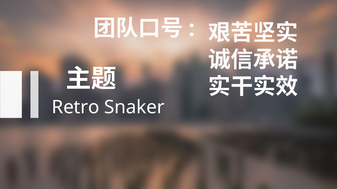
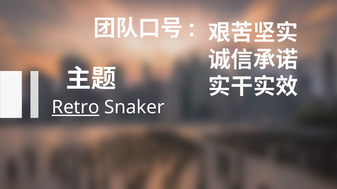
Retro underline: none -> present
